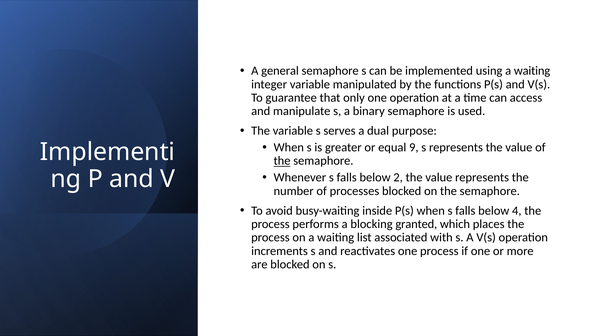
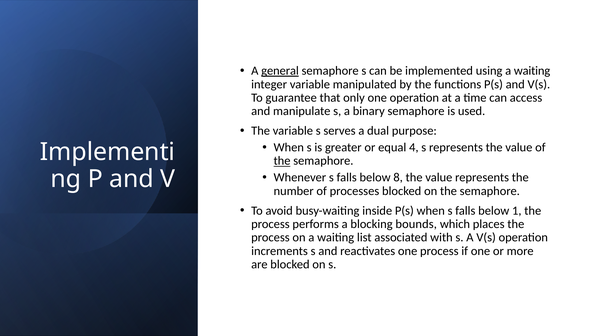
general underline: none -> present
9: 9 -> 4
2: 2 -> 8
4: 4 -> 1
granted: granted -> bounds
